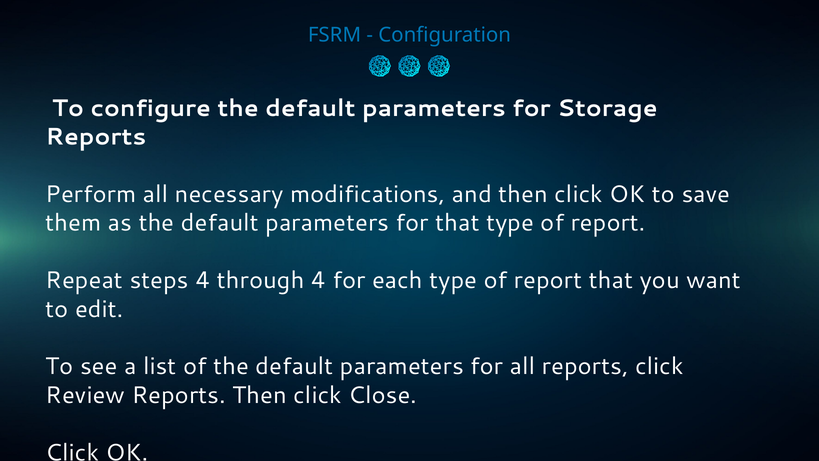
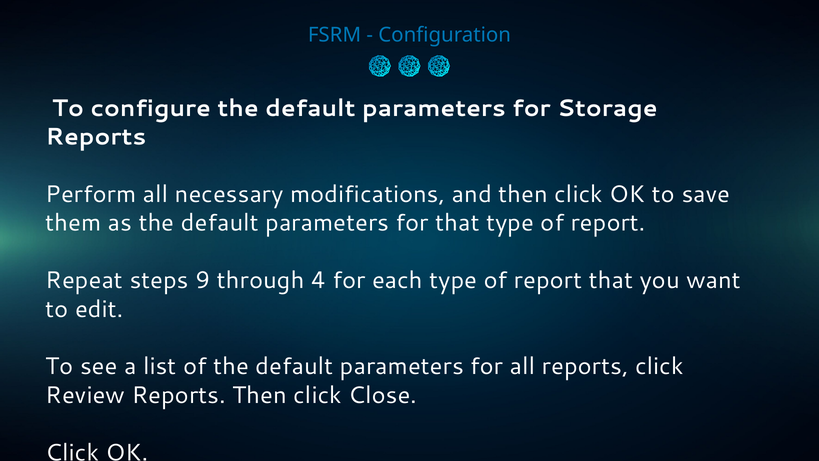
steps 4: 4 -> 9
